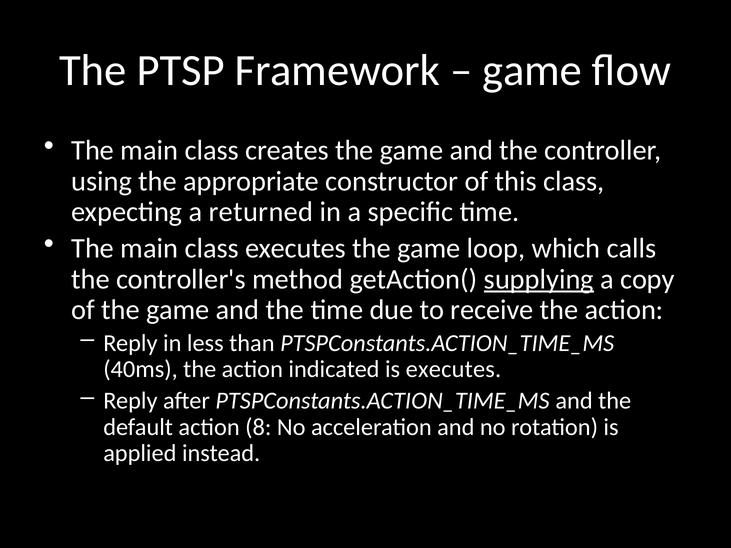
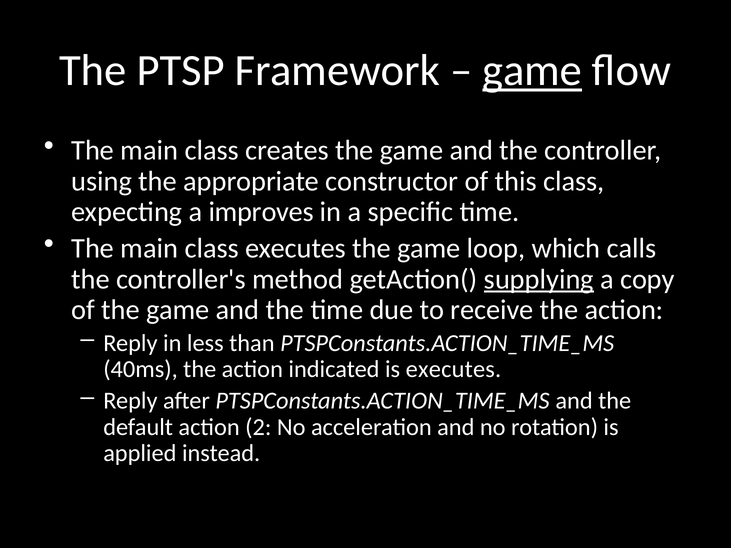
game at (532, 71) underline: none -> present
returned: returned -> improves
8: 8 -> 2
